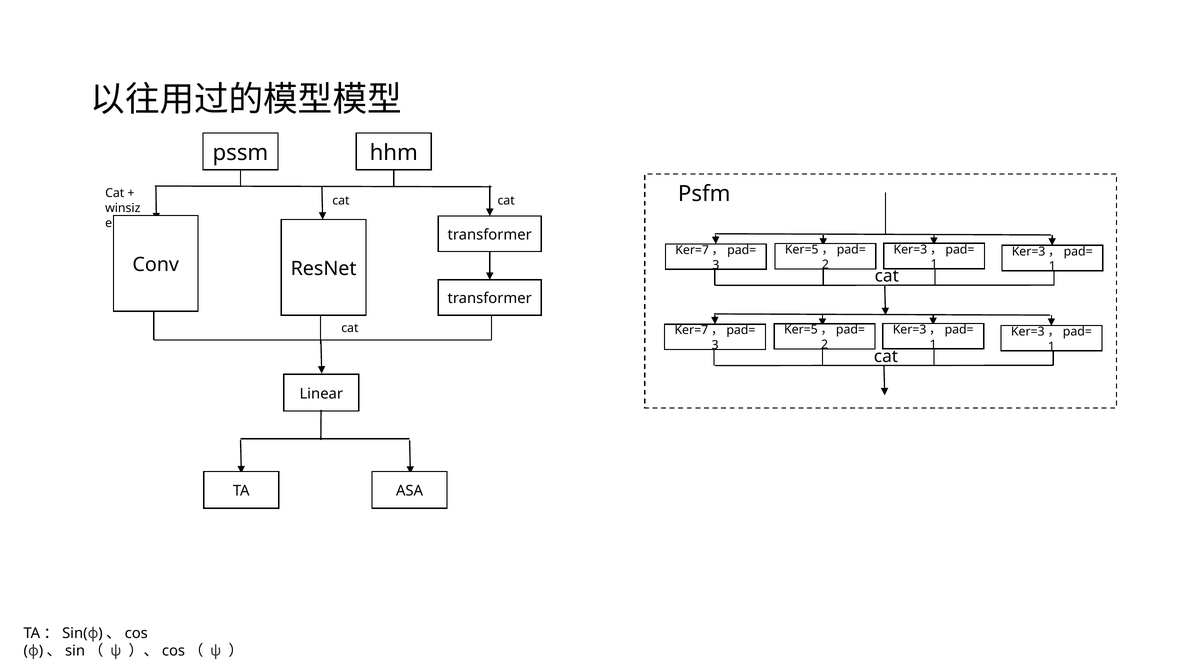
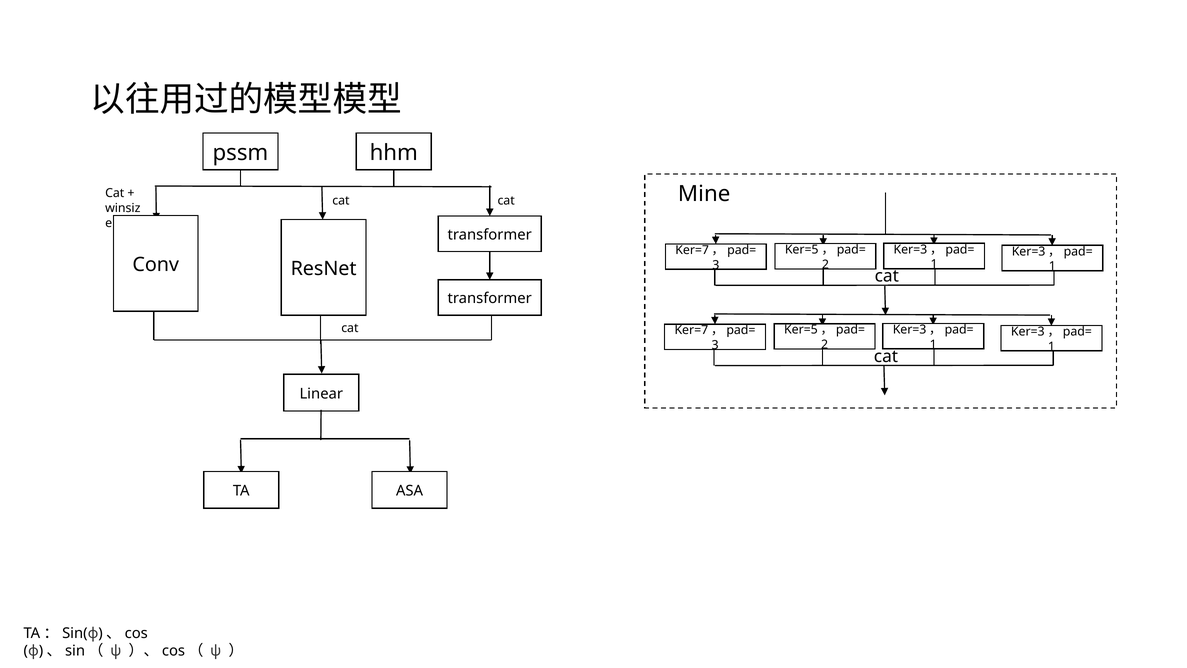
Psfm: Psfm -> Mine
